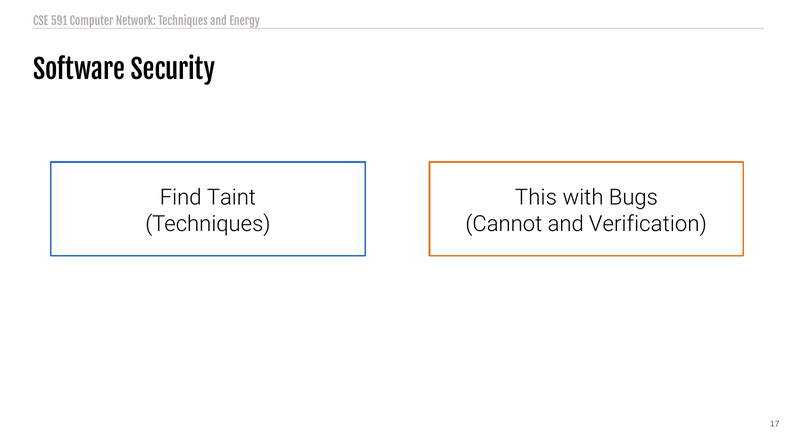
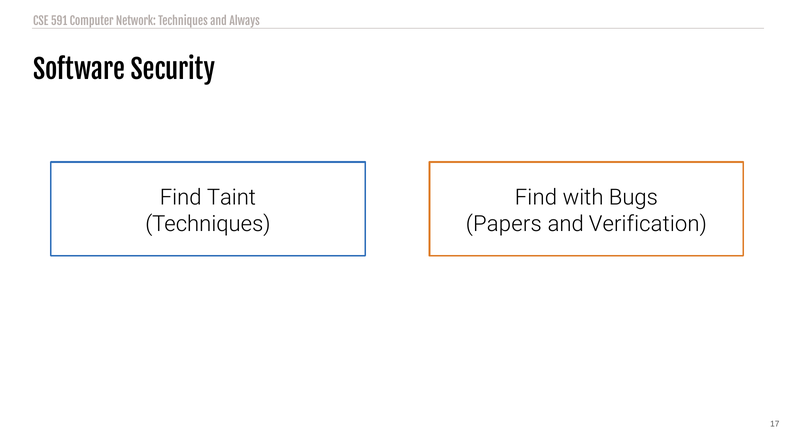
Energy: Energy -> Always
This at (536, 197): This -> Find
Cannot: Cannot -> Papers
